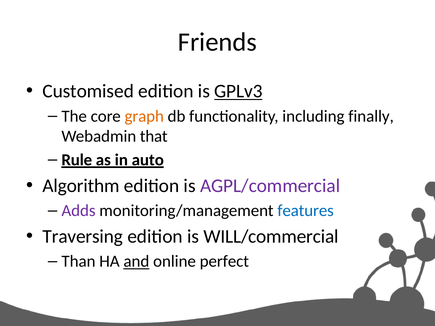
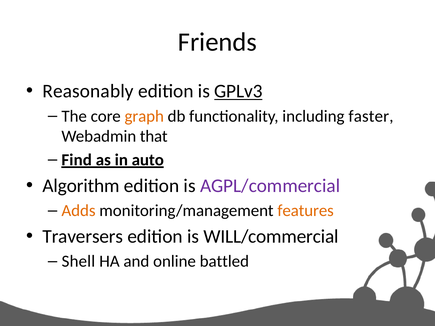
Customised: Customised -> Reasonably
finally: finally -> faster
Rule: Rule -> Find
Adds colour: purple -> orange
features colour: blue -> orange
Traversing: Traversing -> Traversers
Than: Than -> Shell
and underline: present -> none
perfect: perfect -> battled
